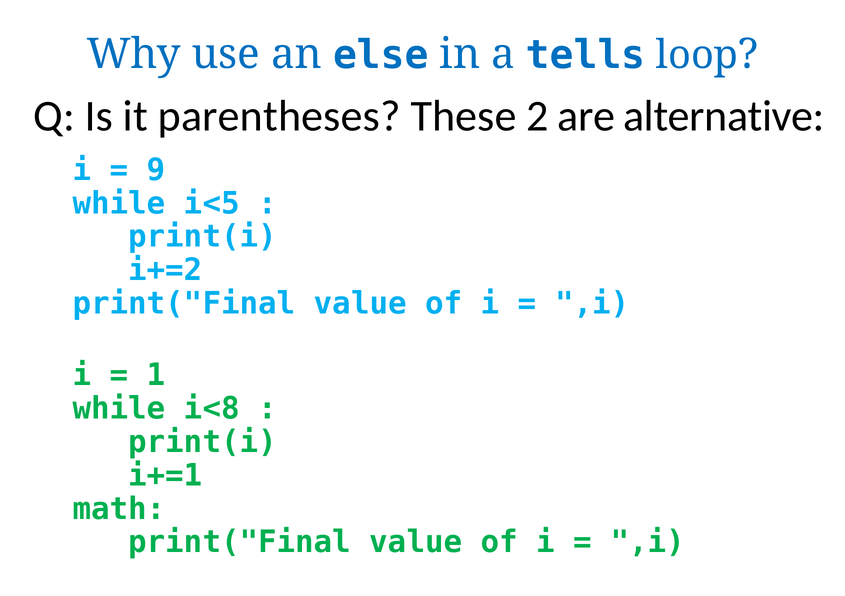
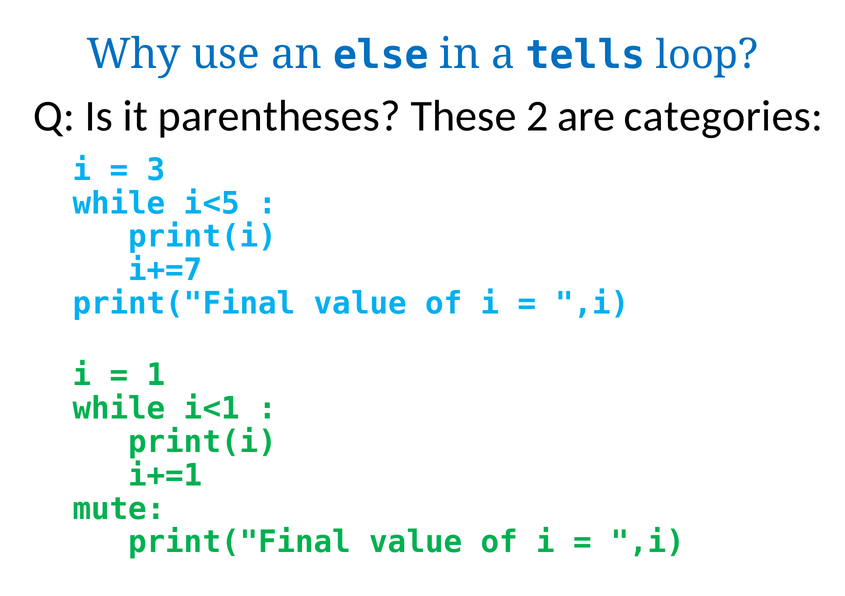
alternative: alternative -> categories
9: 9 -> 3
i+=2: i+=2 -> i+=7
i<8: i<8 -> i<1
math: math -> mute
